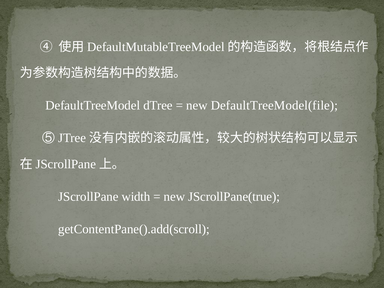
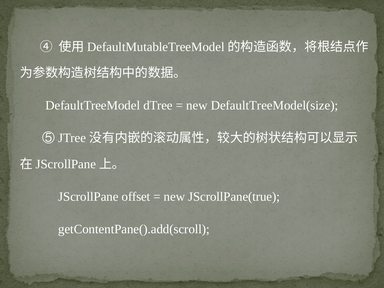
DefaultTreeModel(file: DefaultTreeModel(file -> DefaultTreeModel(size
width: width -> offset
